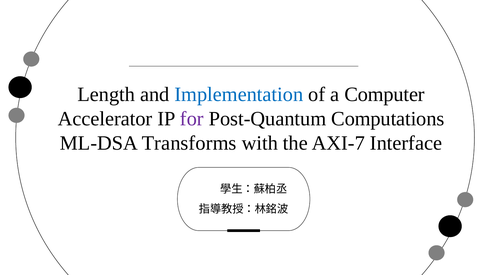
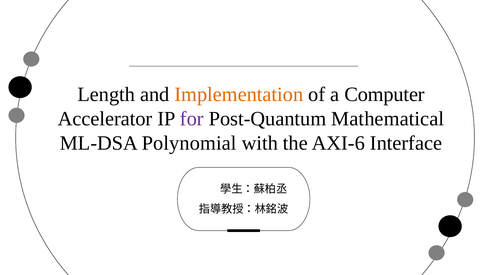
Implementation colour: blue -> orange
Computations: Computations -> Mathematical
Transforms: Transforms -> Polynomial
AXI-7: AXI-7 -> AXI-6
